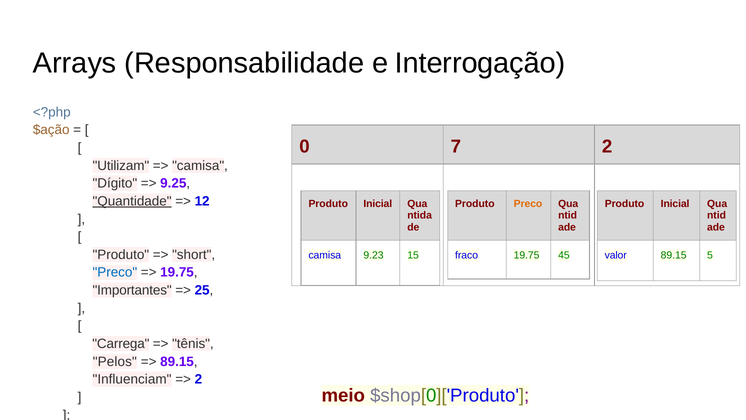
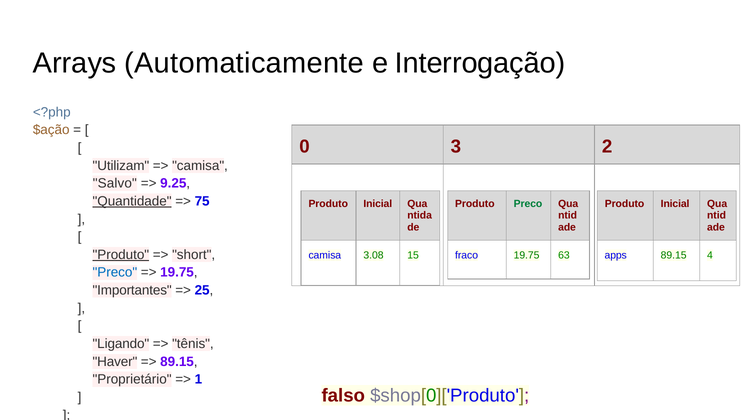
Responsabilidade: Responsabilidade -> Automaticamente
7: 7 -> 3
Dígito: Dígito -> Salvo
12: 12 -> 75
Preco at (528, 204) colour: orange -> green
Produto at (121, 255) underline: none -> present
9.23: 9.23 -> 3.08
45: 45 -> 63
valor: valor -> apps
5: 5 -> 4
Carrega: Carrega -> Ligando
Pelos: Pelos -> Haver
Influenciam: Influenciam -> Proprietário
2 at (198, 379): 2 -> 1
meio: meio -> falso
